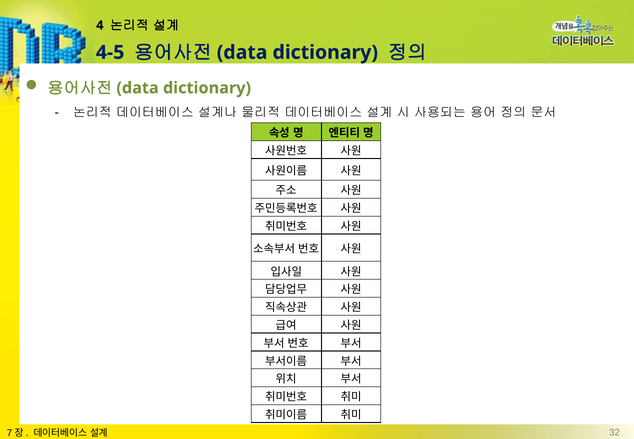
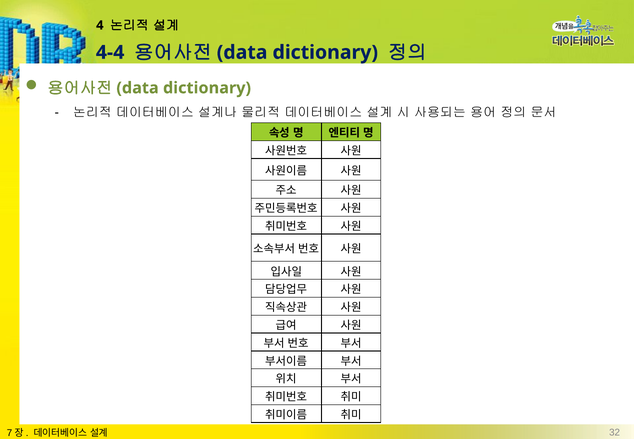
4-5: 4-5 -> 4-4
